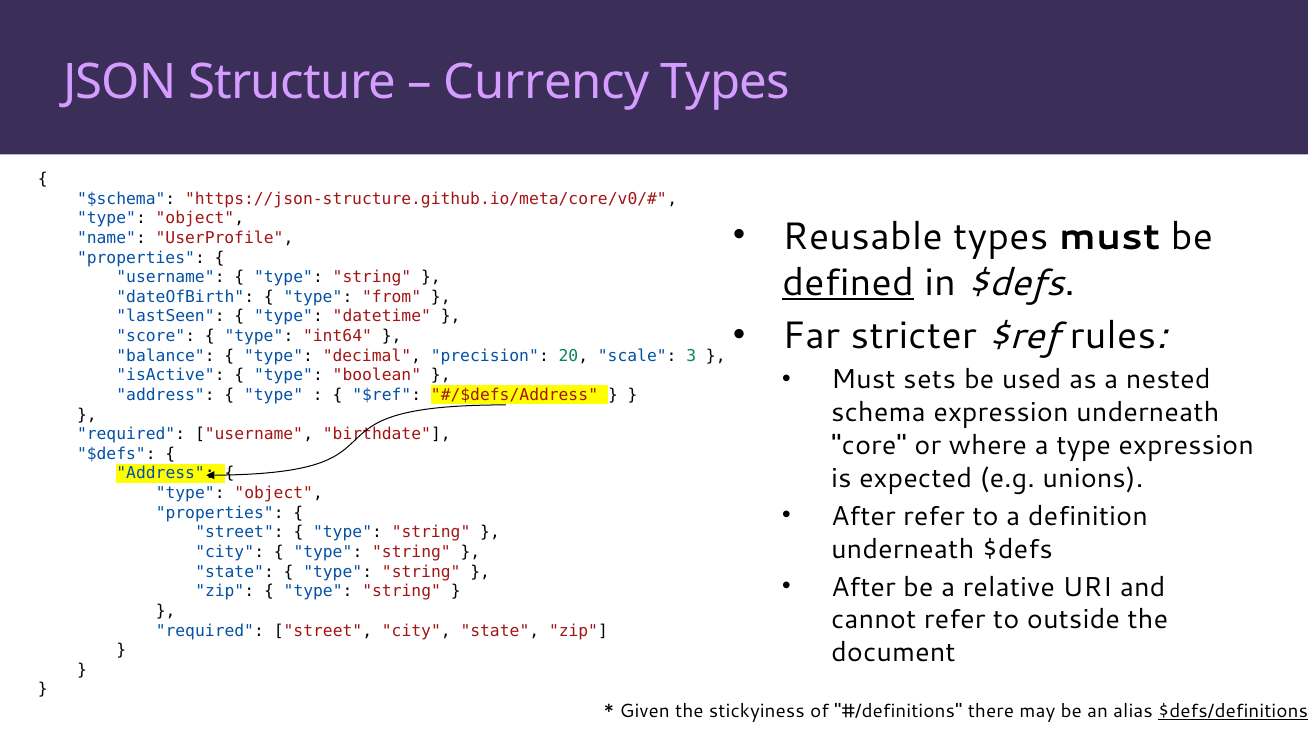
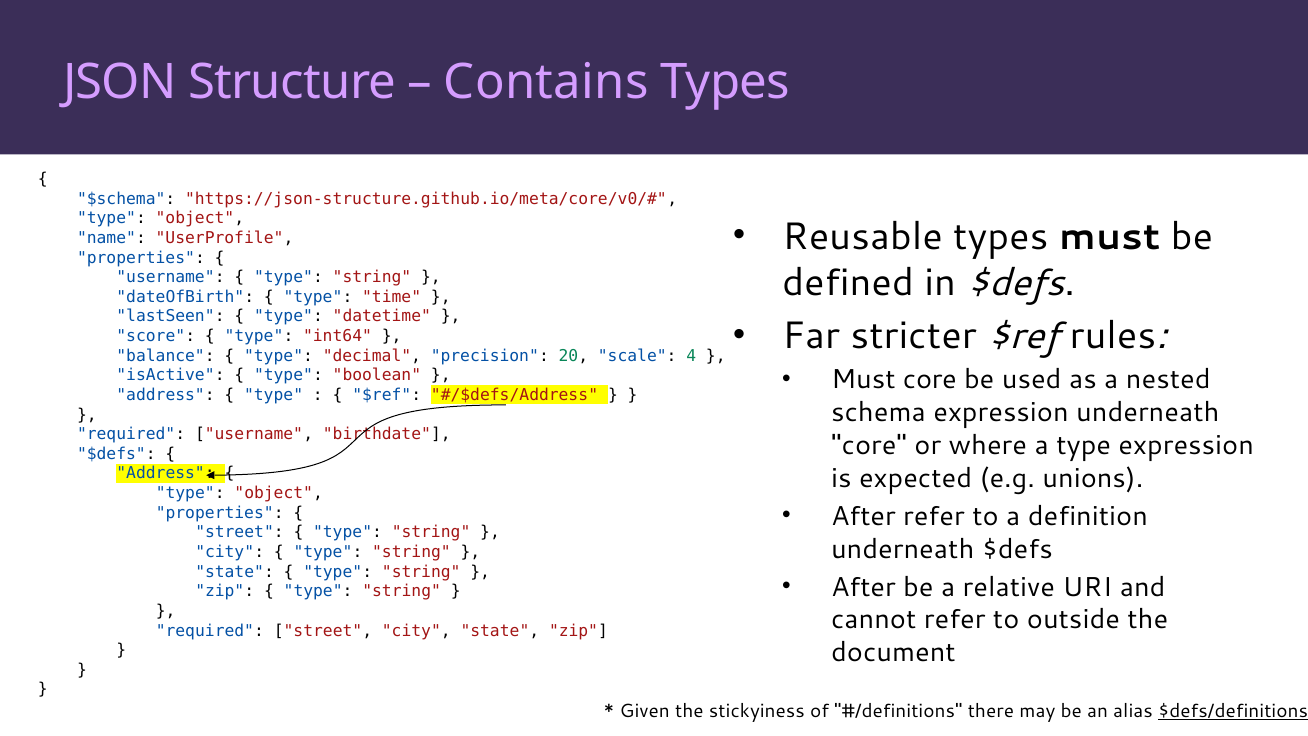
Currency: Currency -> Contains
defined underline: present -> none
from: from -> time
3: 3 -> 4
Must sets: sets -> core
